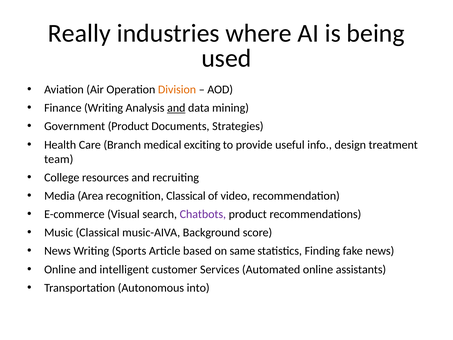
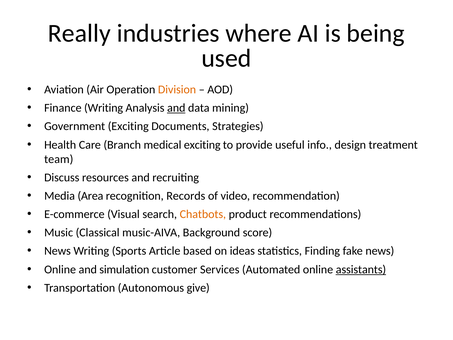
Government Product: Product -> Exciting
College: College -> Discuss
recognition Classical: Classical -> Records
Chatbots colour: purple -> orange
same: same -> ideas
intelligent: intelligent -> simulation
assistants underline: none -> present
into: into -> give
